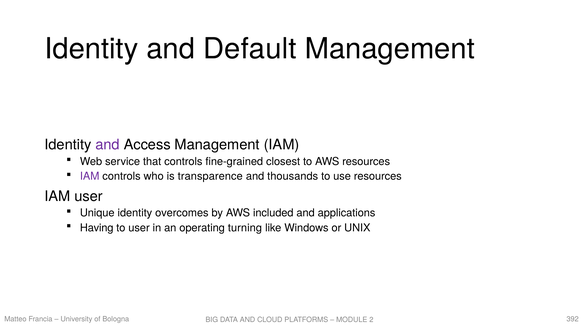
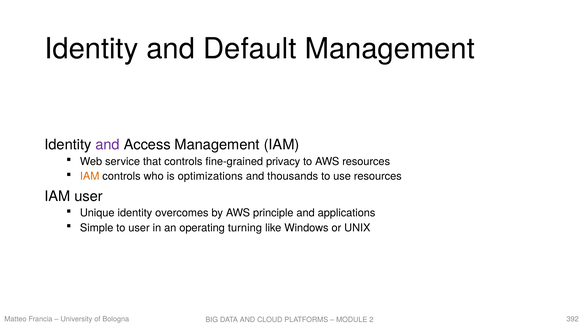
closest: closest -> privacy
IAM at (90, 176) colour: purple -> orange
transparence: transparence -> optimizations
included: included -> principle
Having: Having -> Simple
